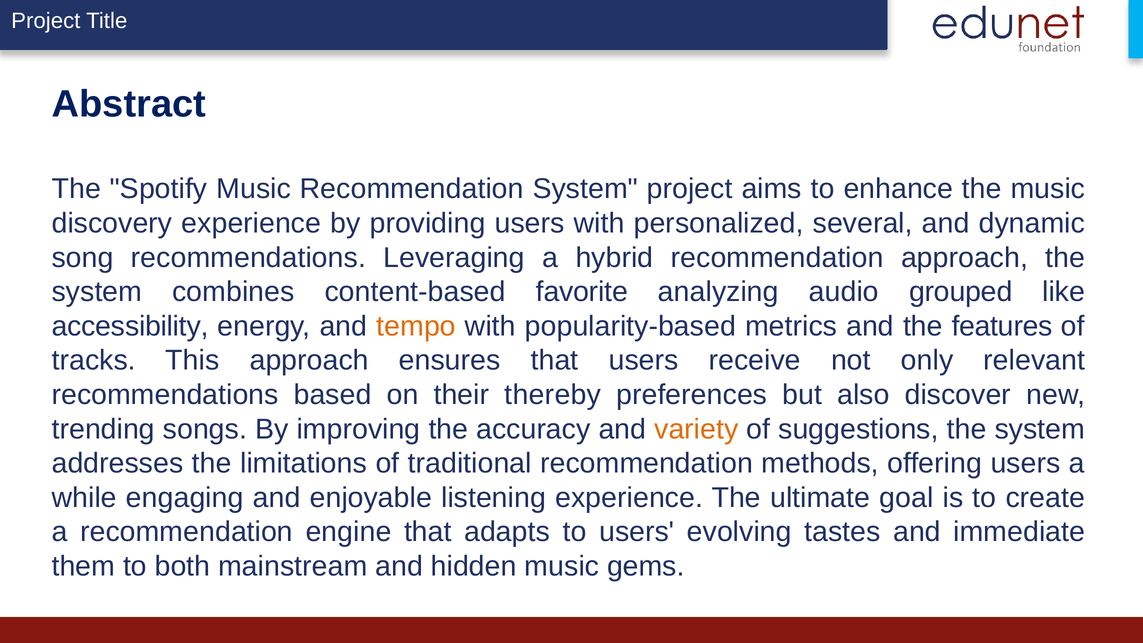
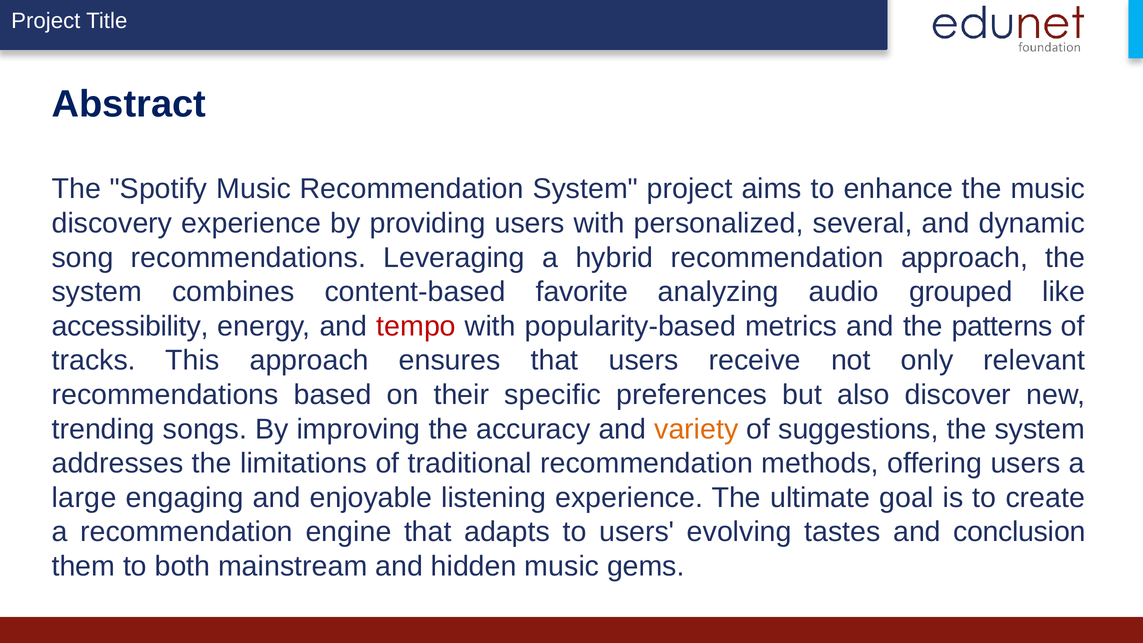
tempo colour: orange -> red
features: features -> patterns
thereby: thereby -> specific
while: while -> large
immediate: immediate -> conclusion
